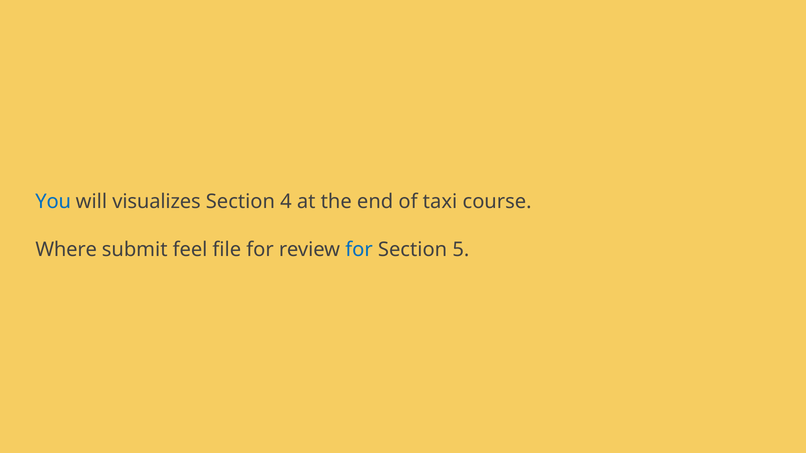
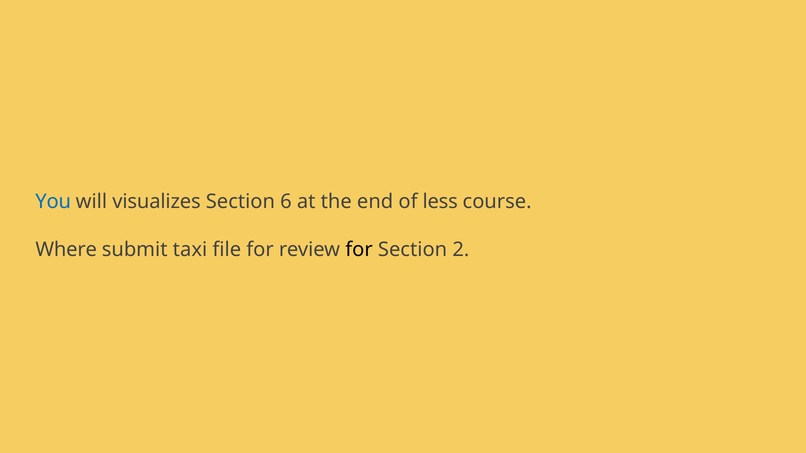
4: 4 -> 6
taxi: taxi -> less
feel: feel -> taxi
for at (359, 250) colour: blue -> black
5: 5 -> 2
